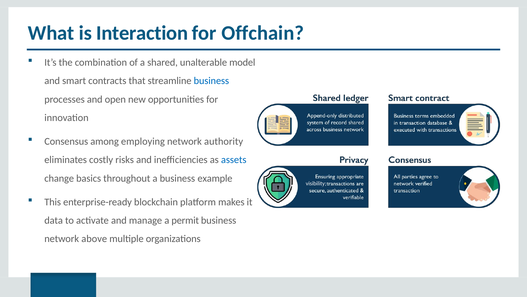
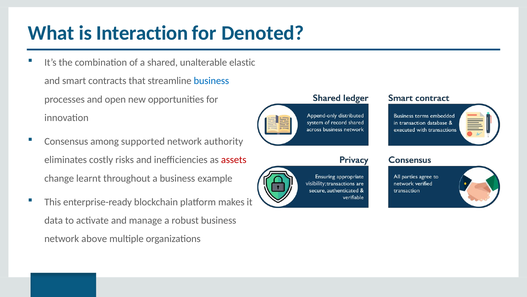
Offchain: Offchain -> Denoted
model: model -> elastic
employing: employing -> supported
assets colour: blue -> red
basics: basics -> learnt
permit: permit -> robust
